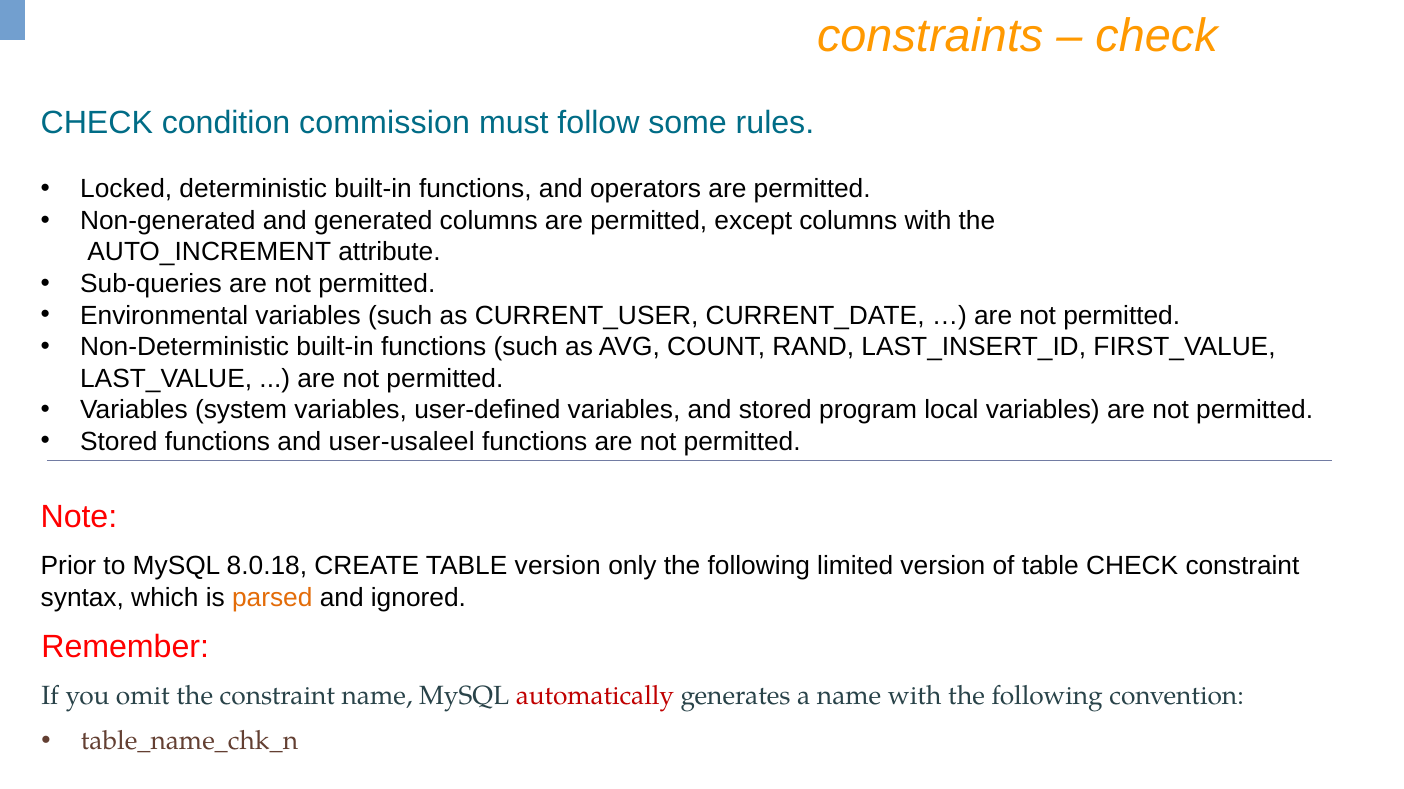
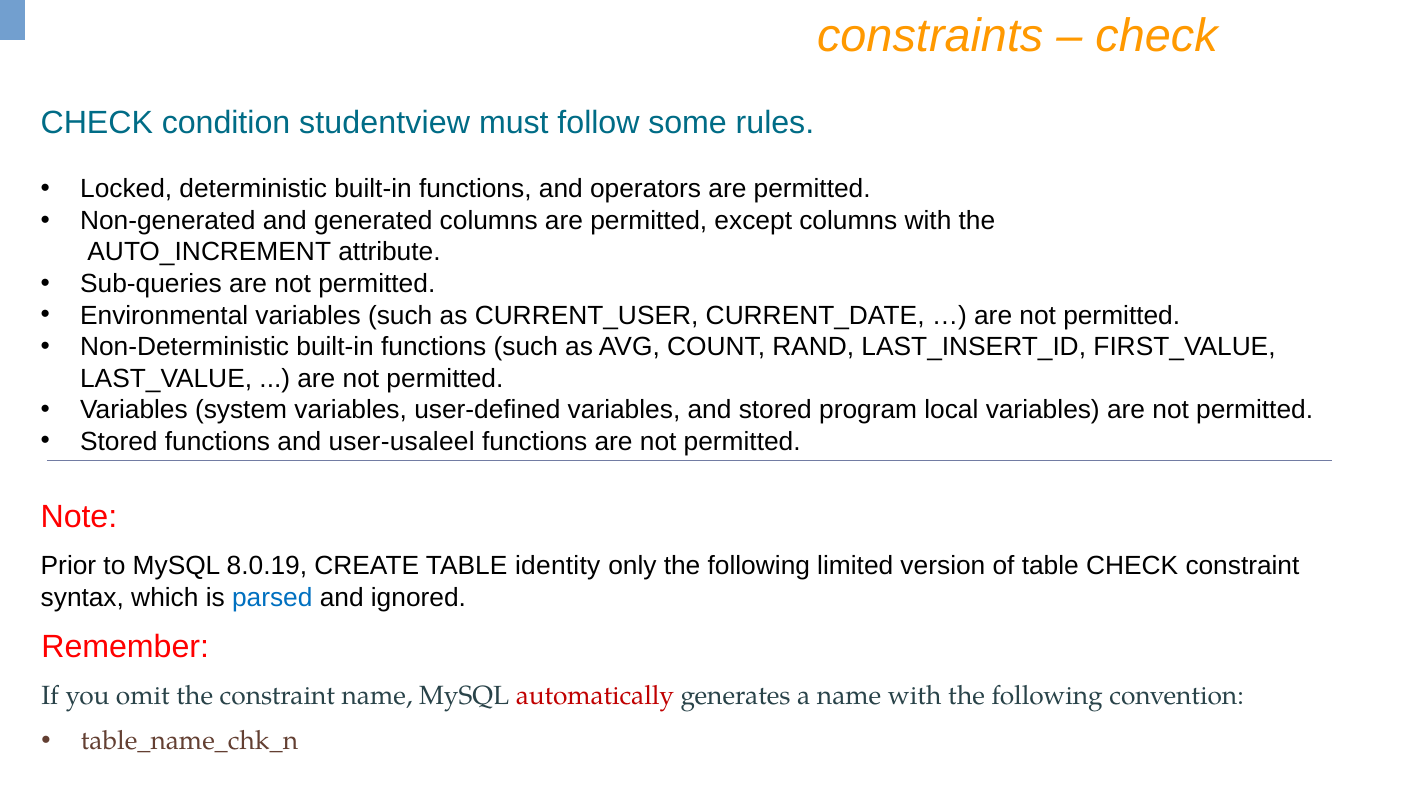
commission: commission -> studentview
8.0.18: 8.0.18 -> 8.0.19
TABLE version: version -> identity
parsed colour: orange -> blue
